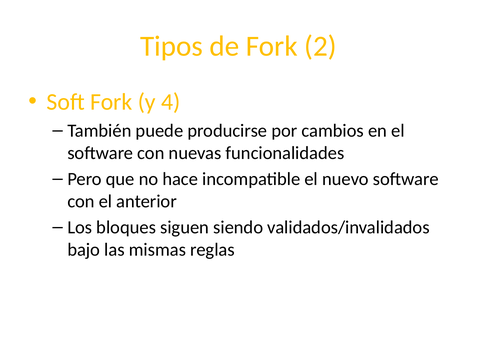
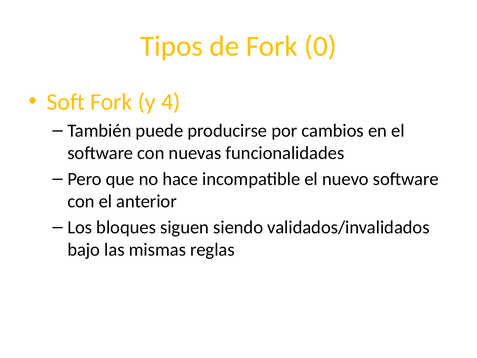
2: 2 -> 0
